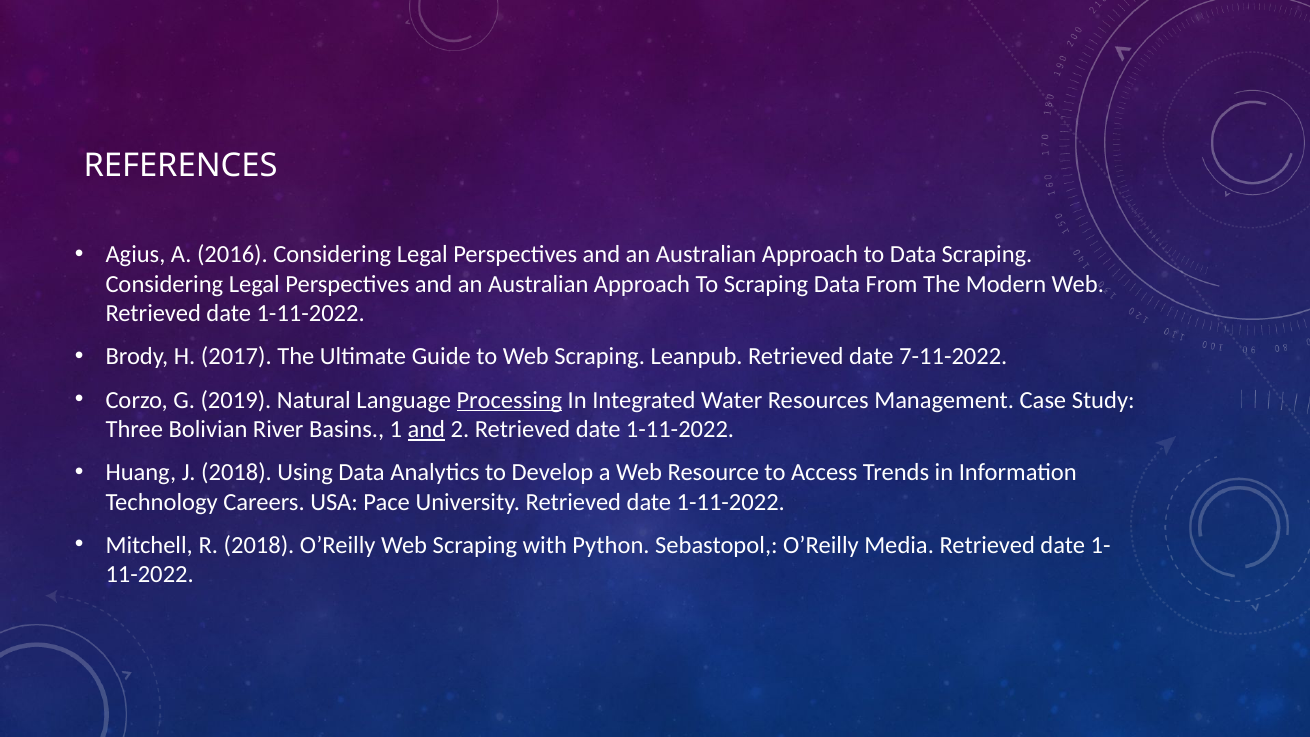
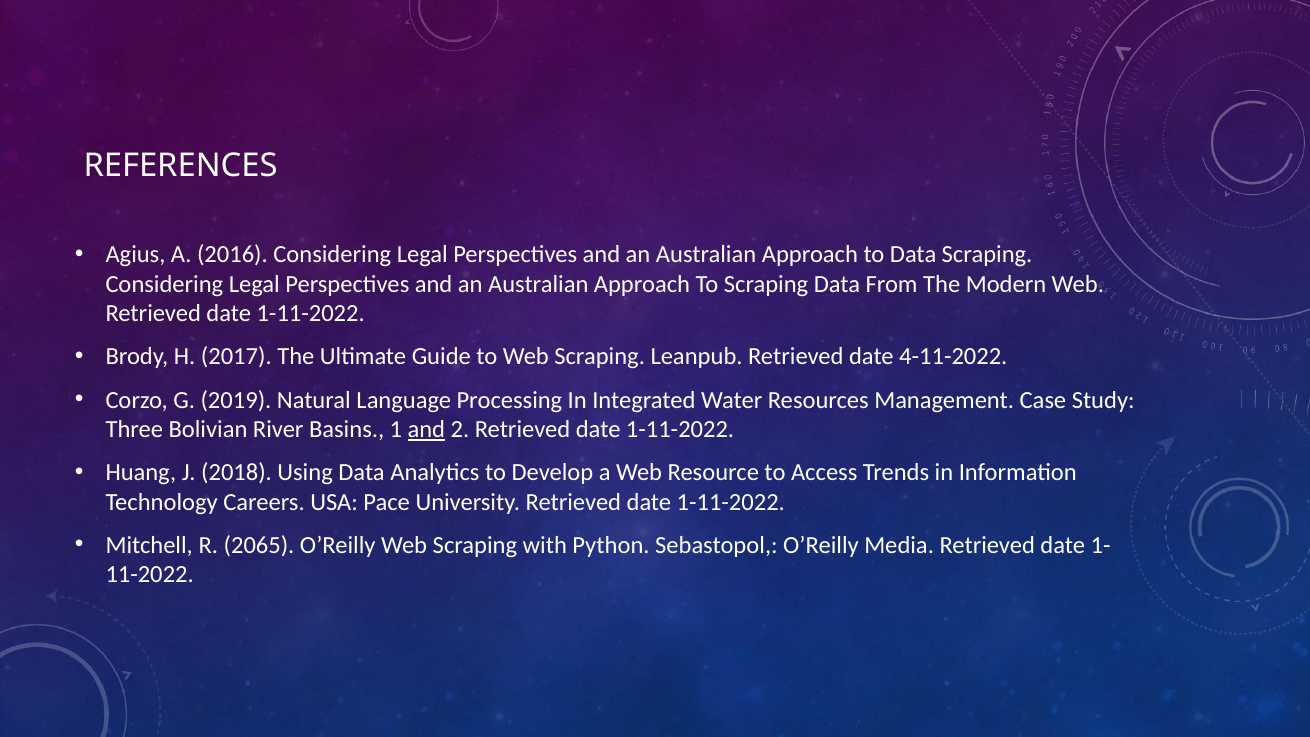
7-11-2022: 7-11-2022 -> 4-11-2022
Processing underline: present -> none
R 2018: 2018 -> 2065
